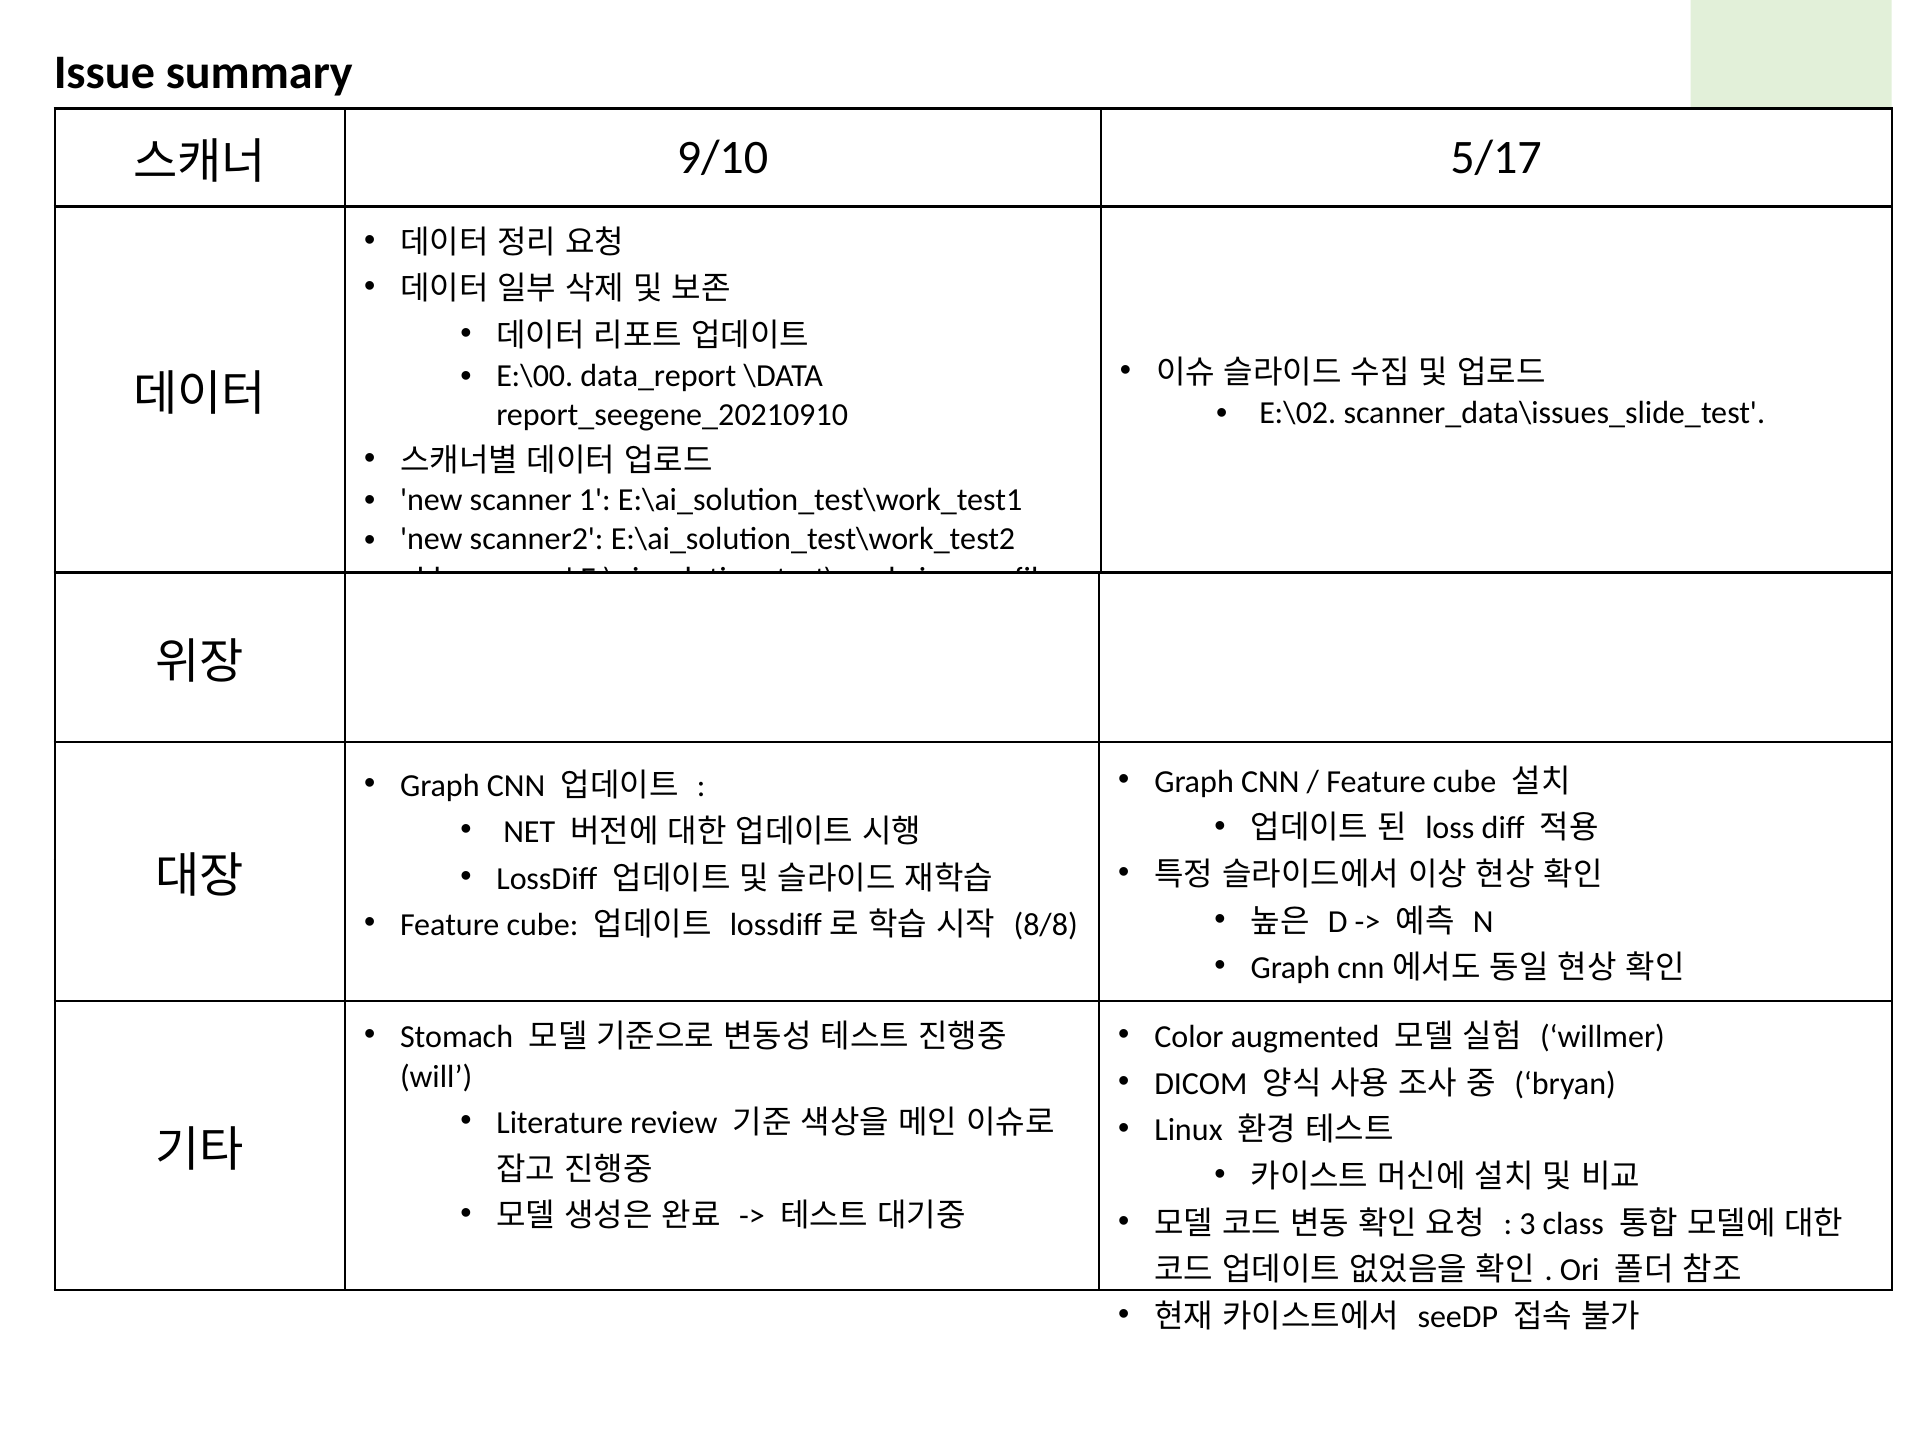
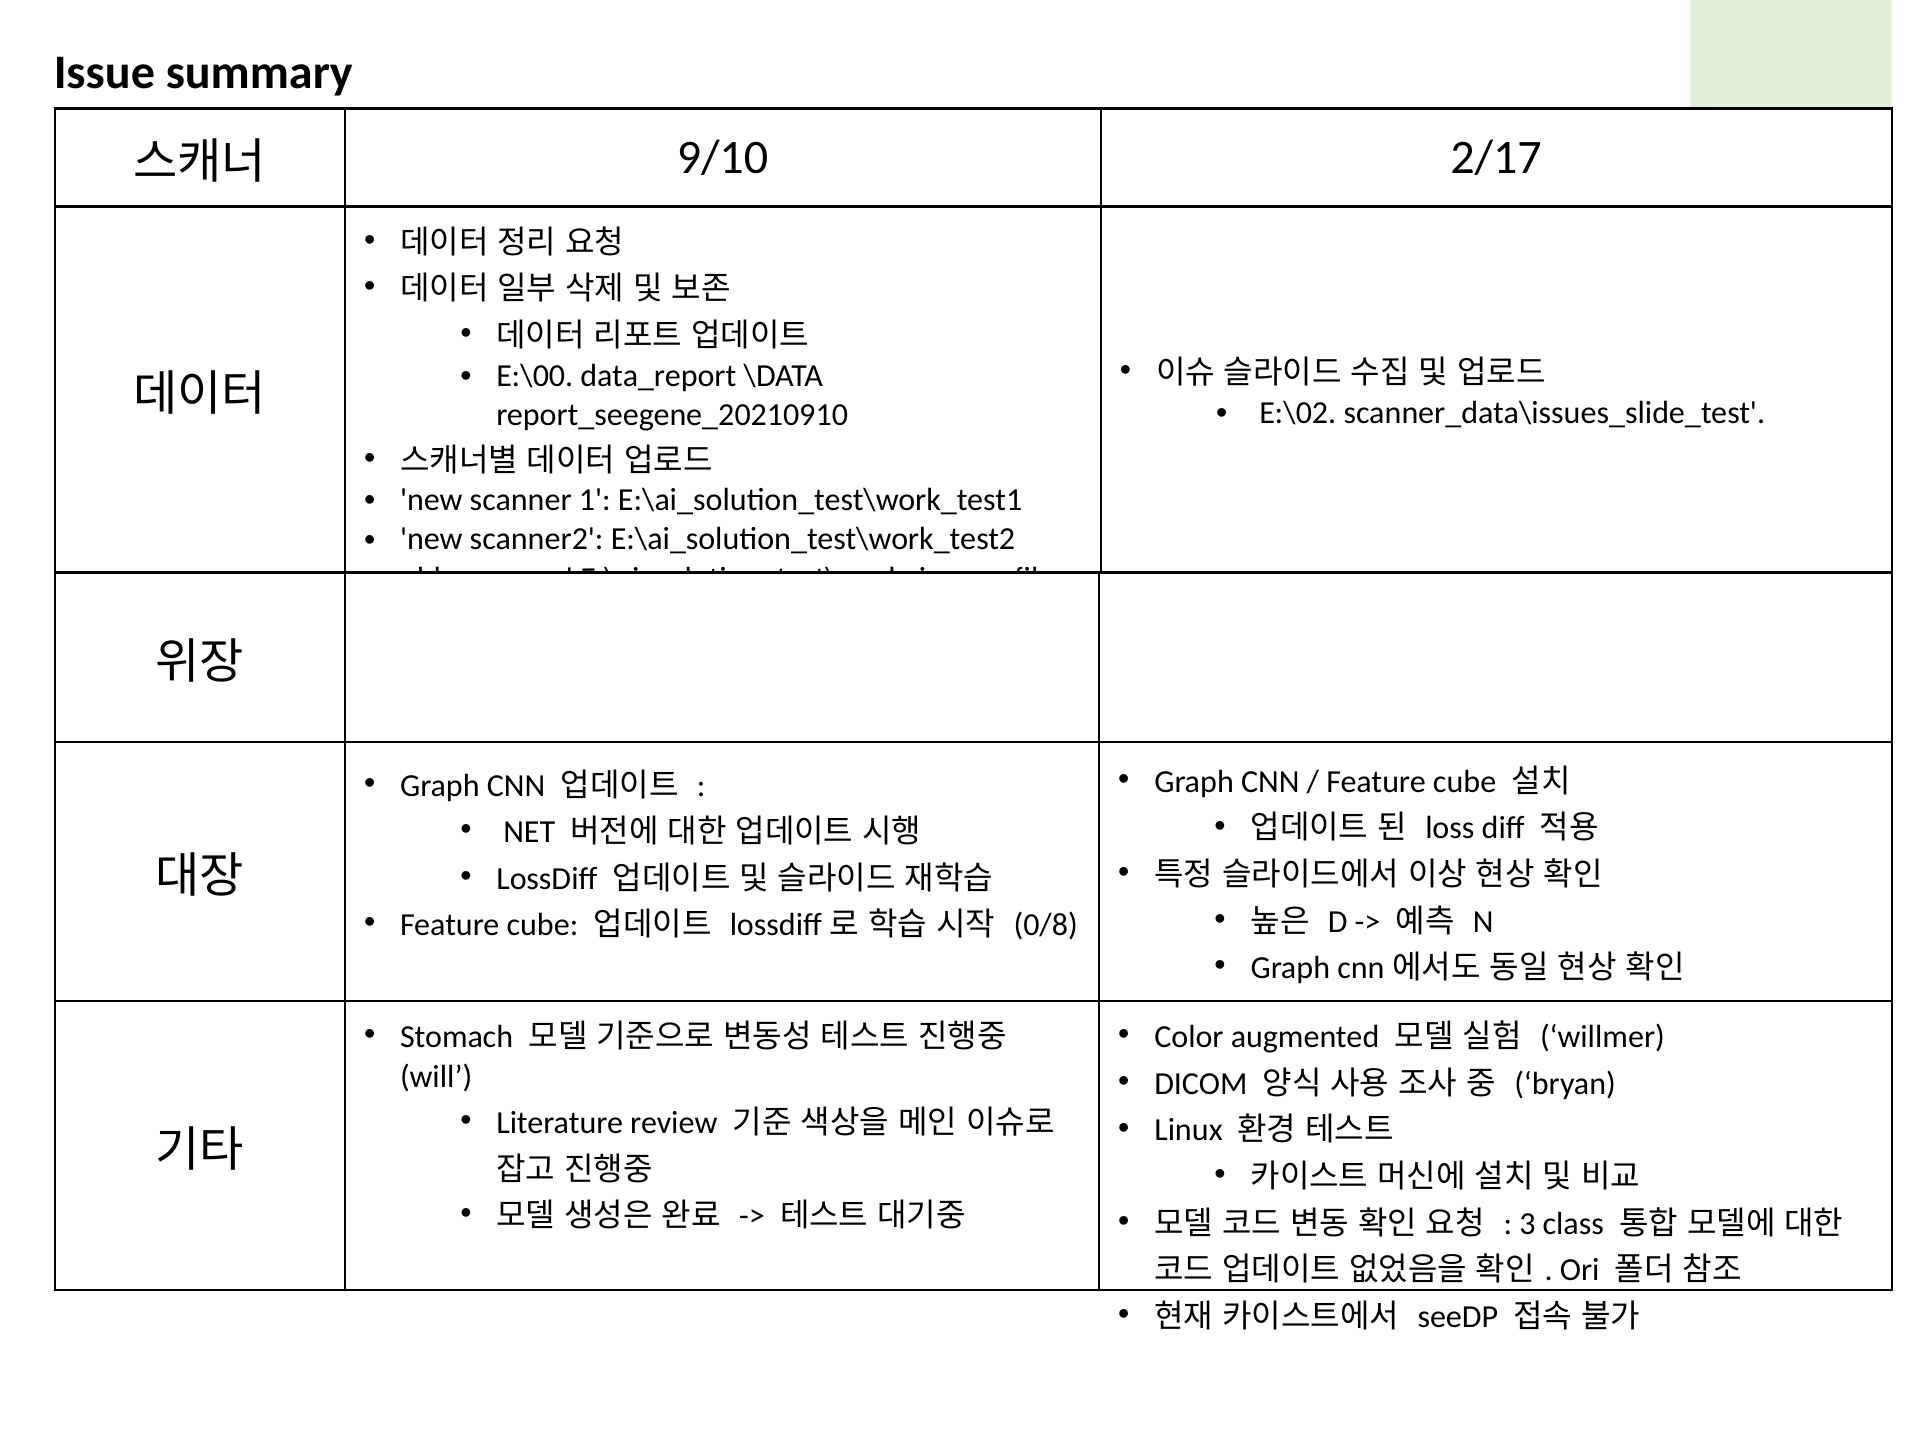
5/17: 5/17 -> 2/17
8/8: 8/8 -> 0/8
